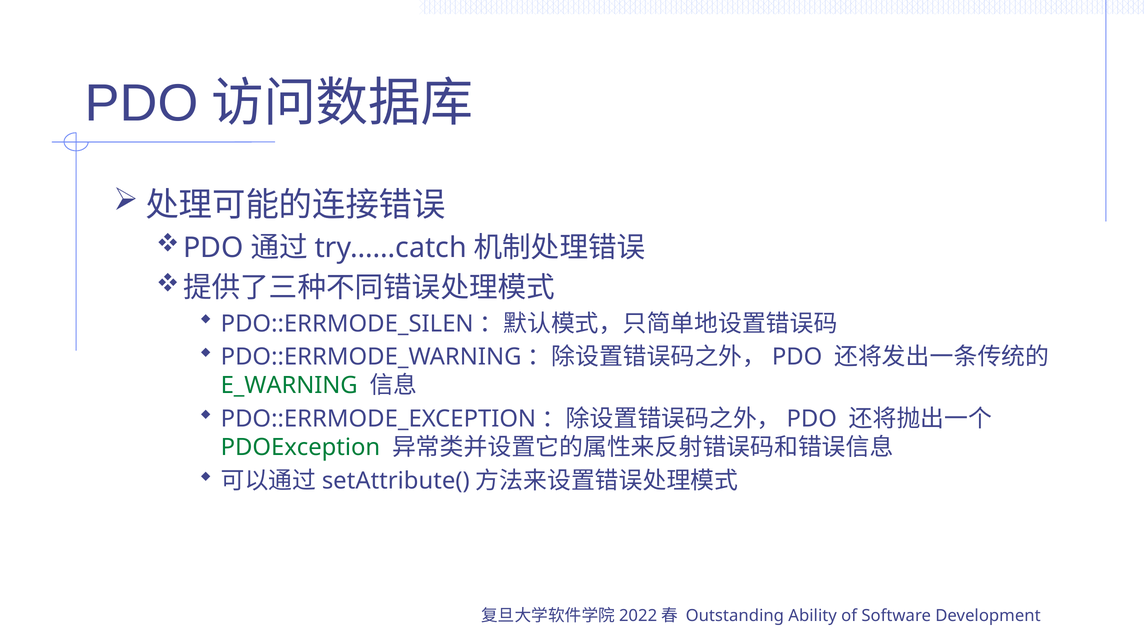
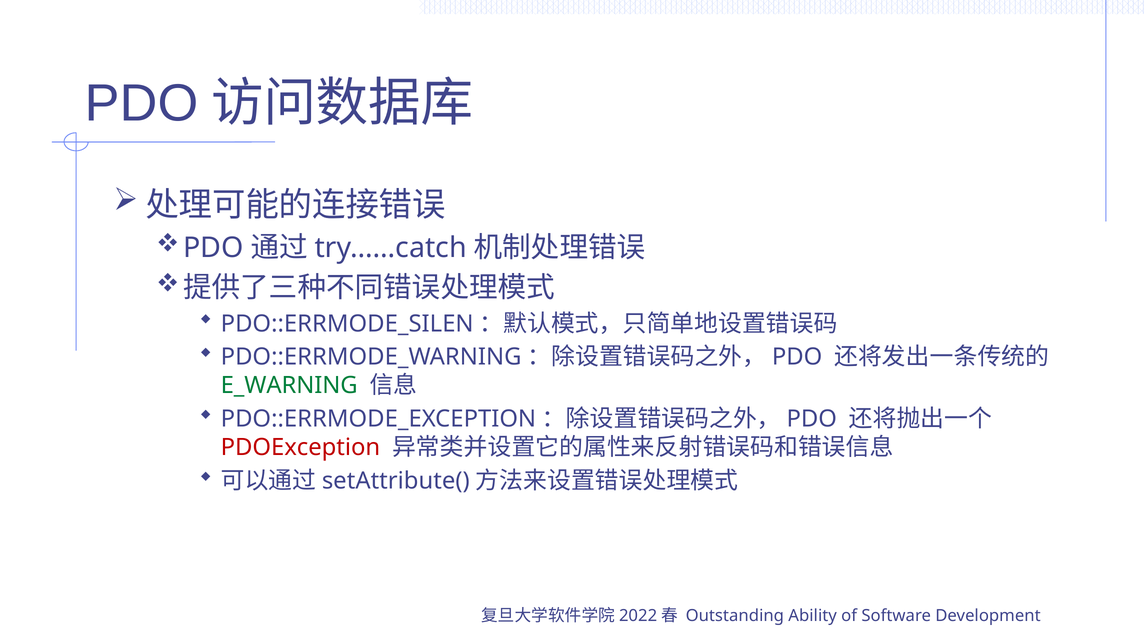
PDOException colour: green -> red
